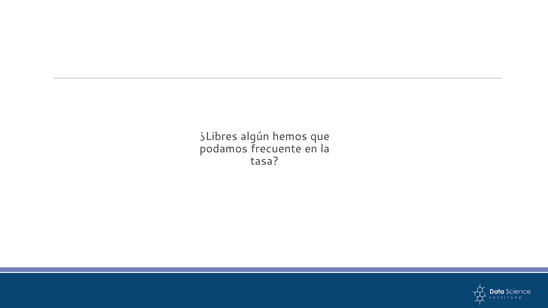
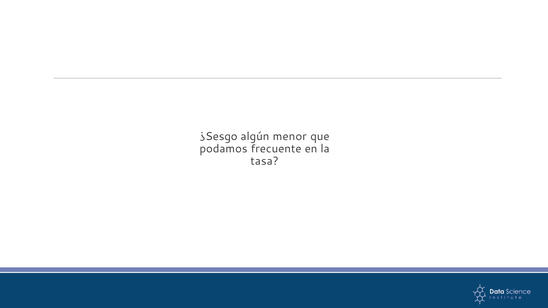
¿Libres: ¿Libres -> ¿Sesgo
hemos: hemos -> menor
